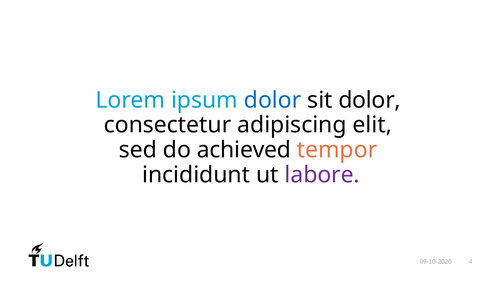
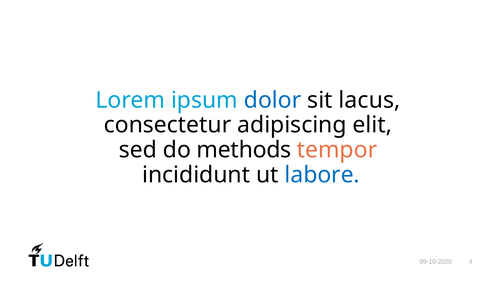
sit dolor: dolor -> lacus
achieved: achieved -> methods
labore colour: purple -> blue
